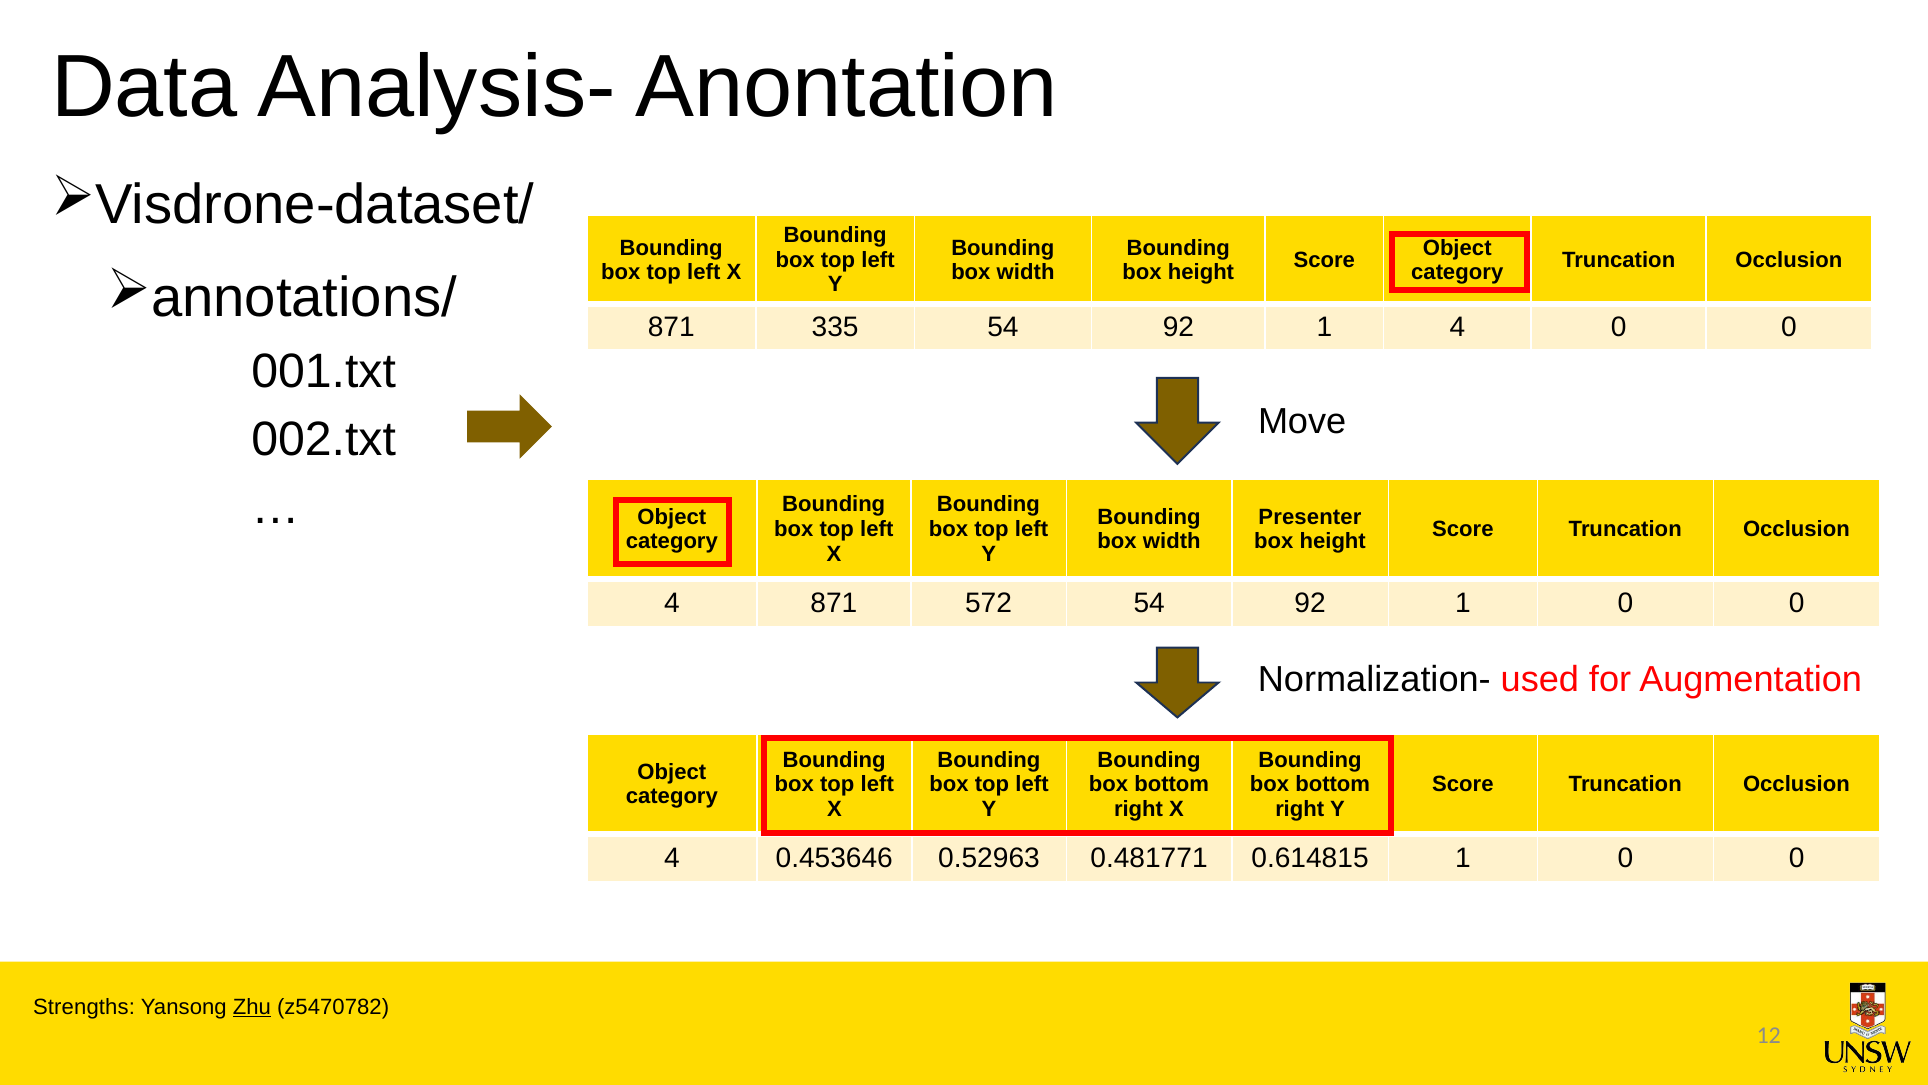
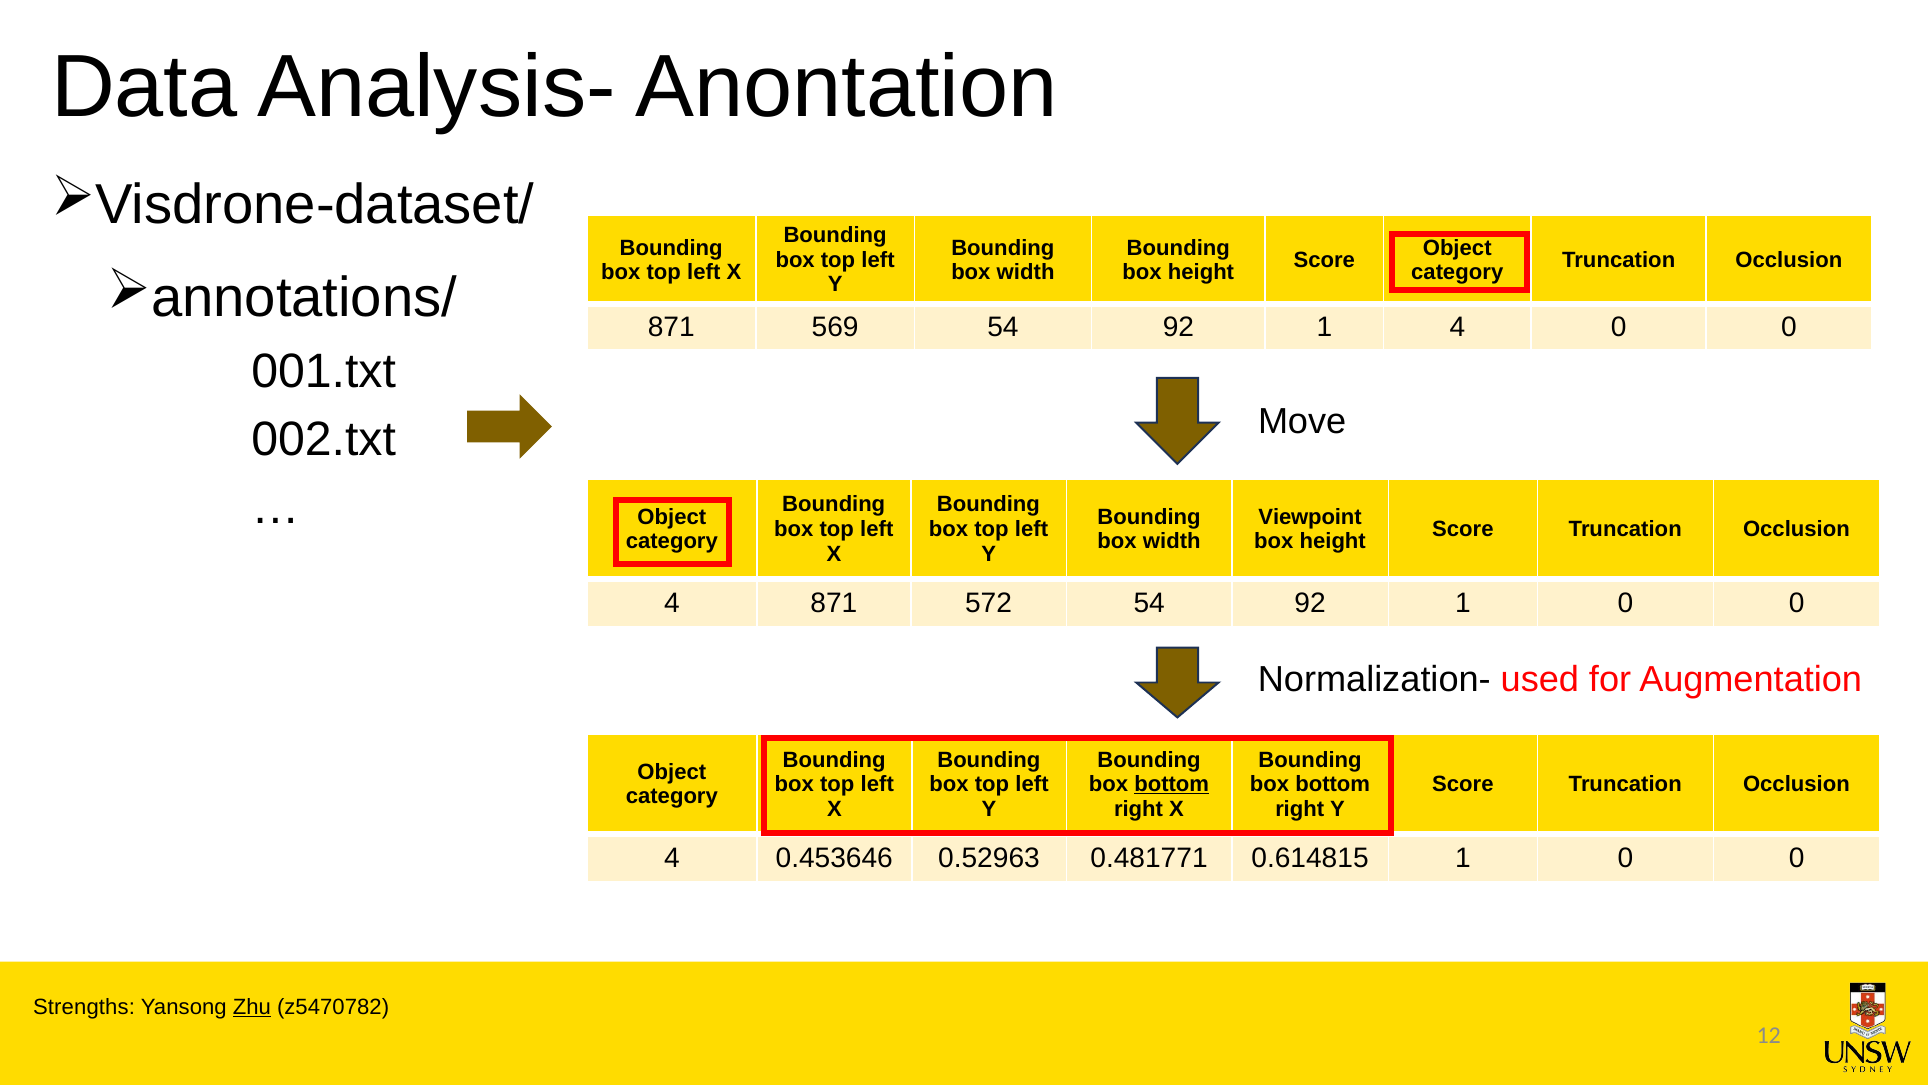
335: 335 -> 569
Presenter: Presenter -> Viewpoint
bottom at (1172, 784) underline: none -> present
